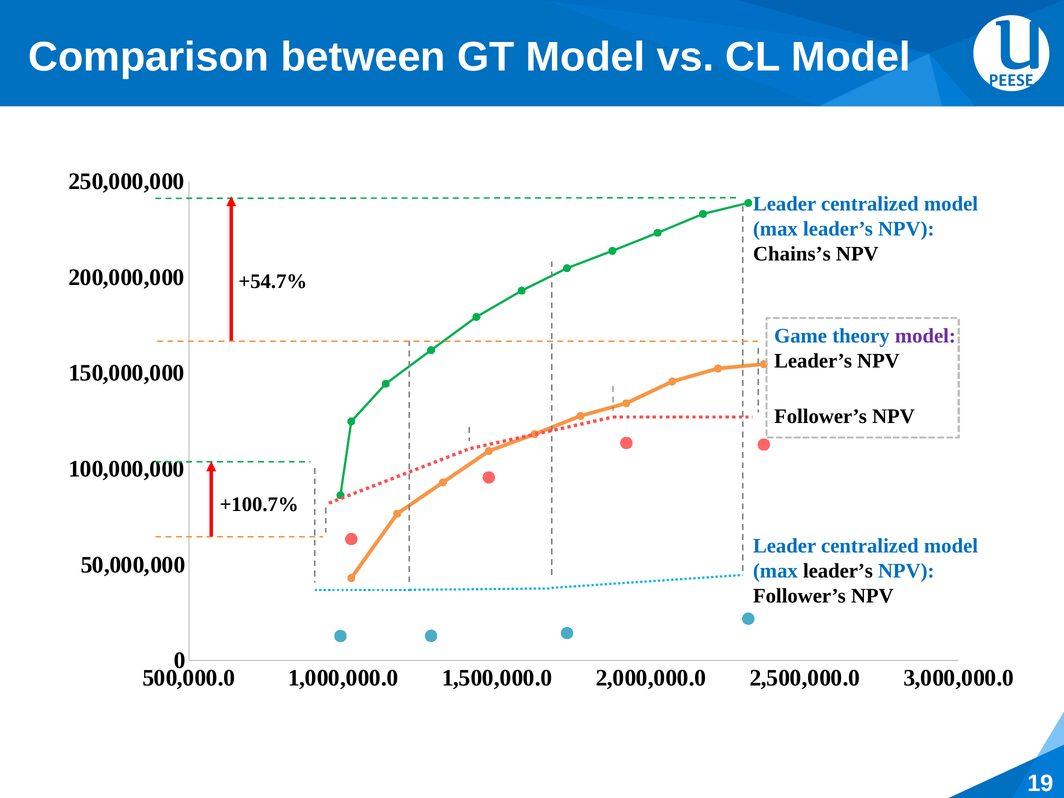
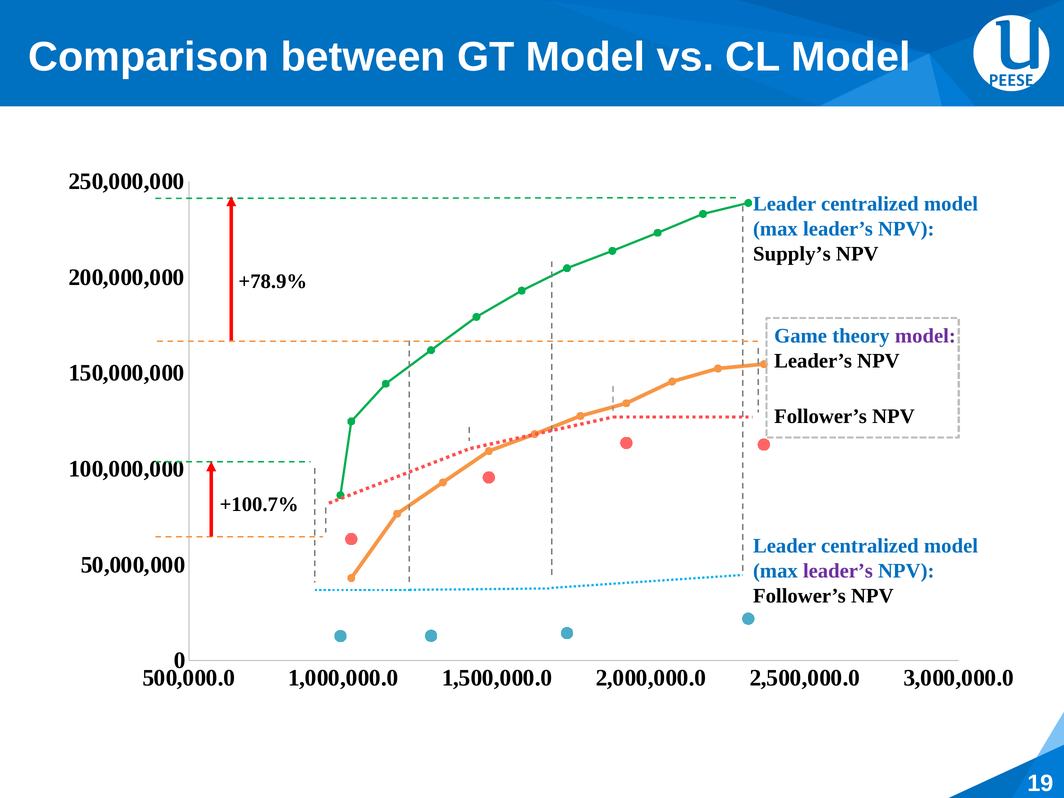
Chains’s: Chains’s -> Supply’s
+54.7%: +54.7% -> +78.9%
leader’s at (838, 571) colour: black -> purple
